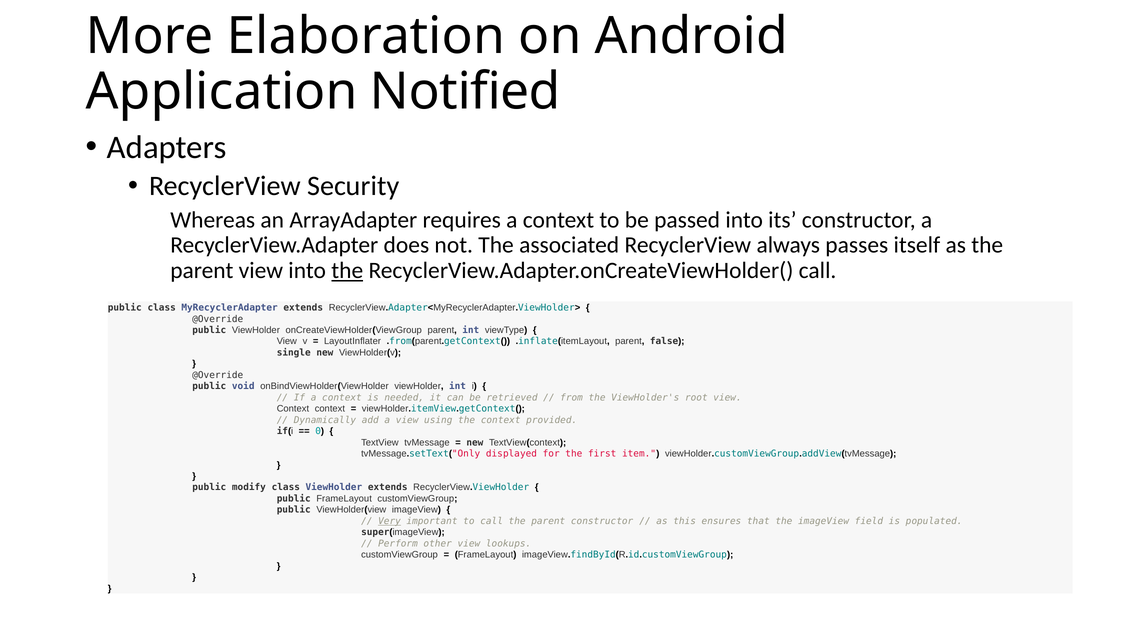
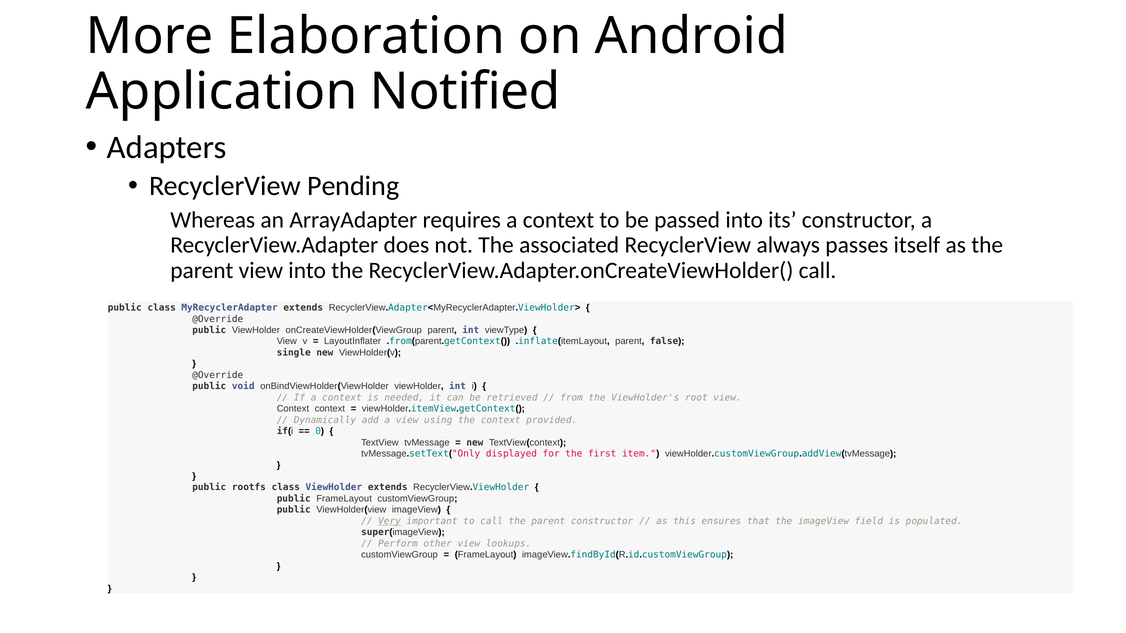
Security: Security -> Pending
the at (347, 271) underline: present -> none
modify: modify -> rootfs
